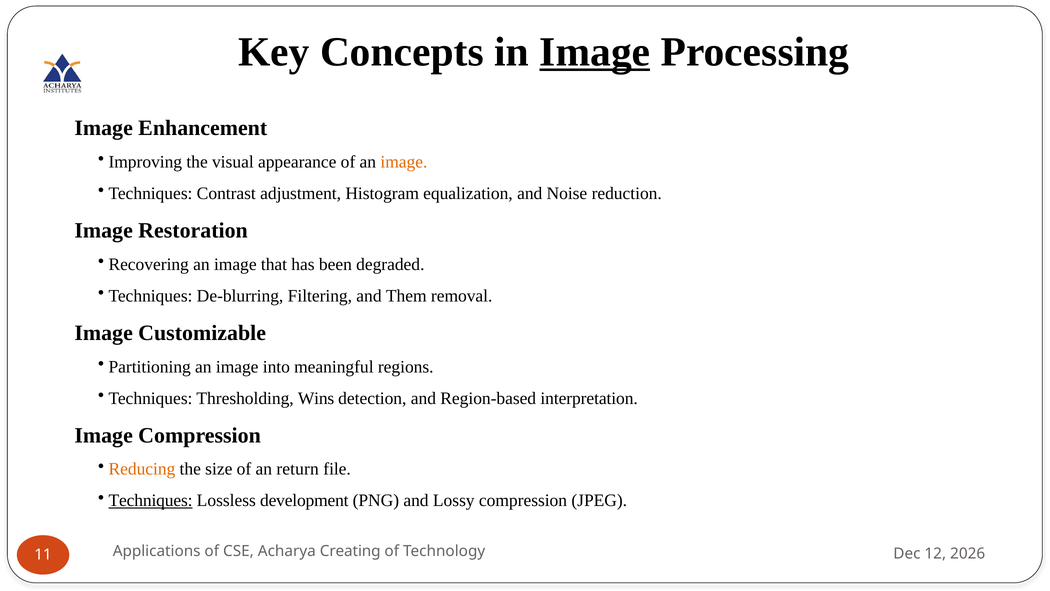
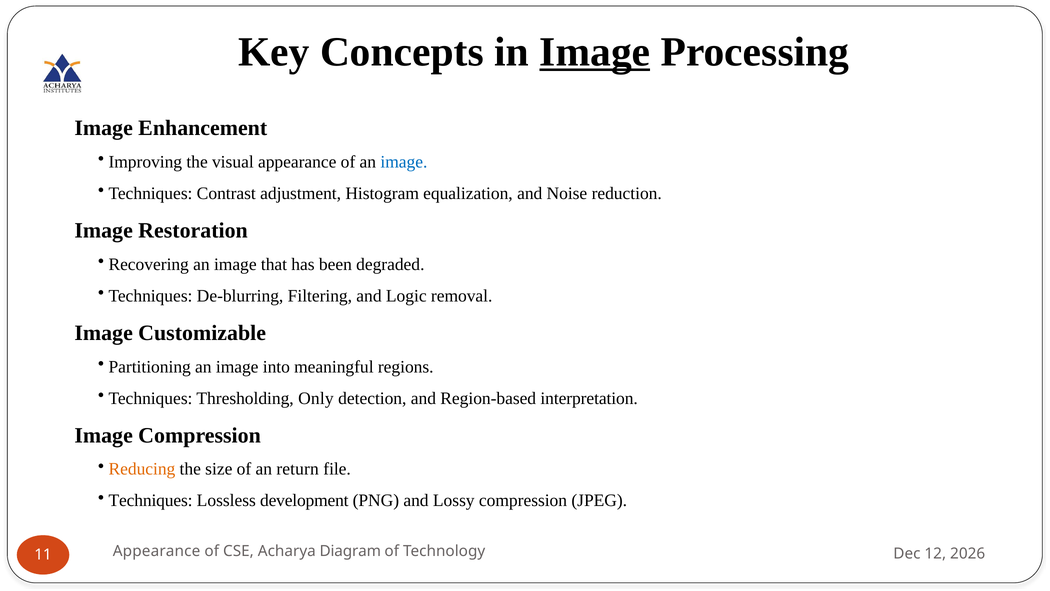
image at (404, 162) colour: orange -> blue
Them: Them -> Logic
Wins: Wins -> Only
Techniques at (151, 500) underline: present -> none
Applications at (157, 551): Applications -> Appearance
Creating: Creating -> Diagram
